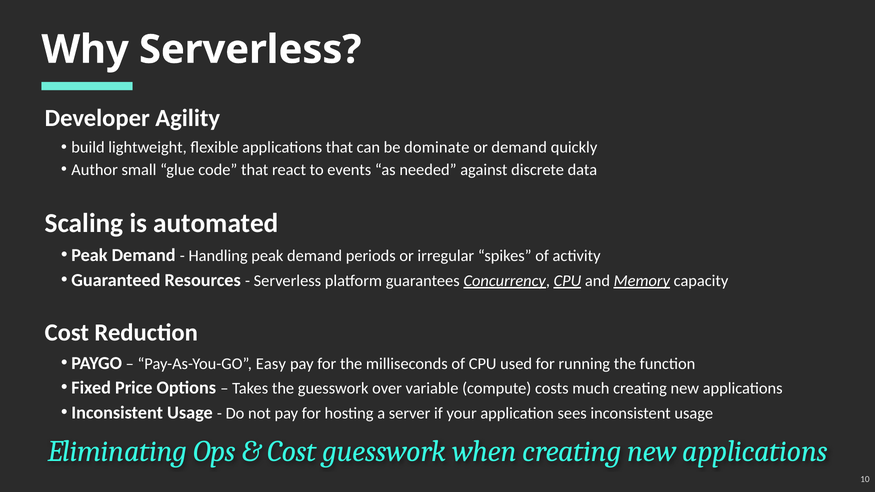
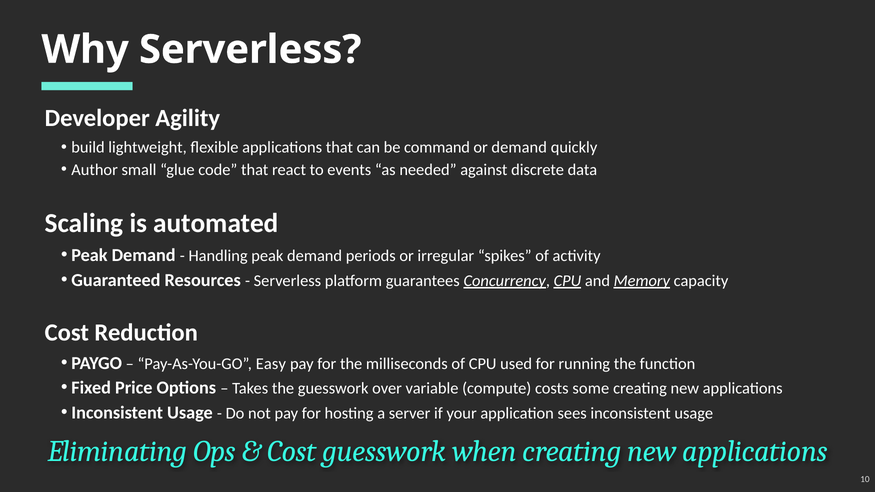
dominate: dominate -> command
much: much -> some
